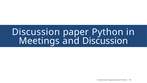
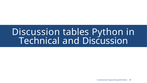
paper: paper -> tables
Meetings: Meetings -> Technical
